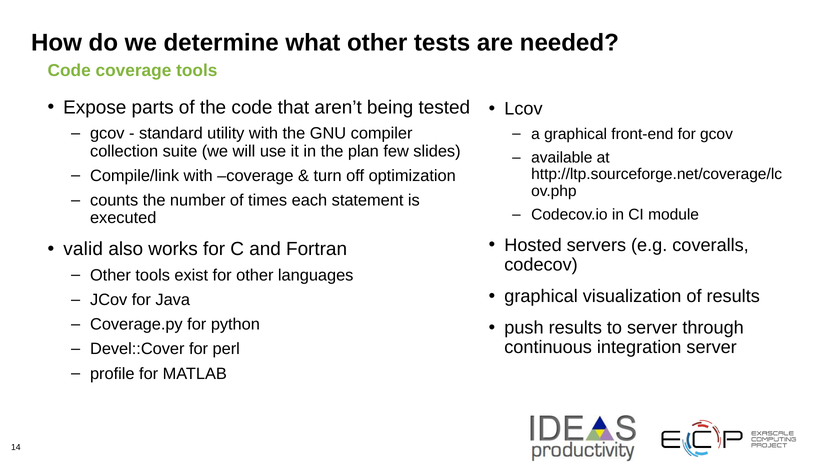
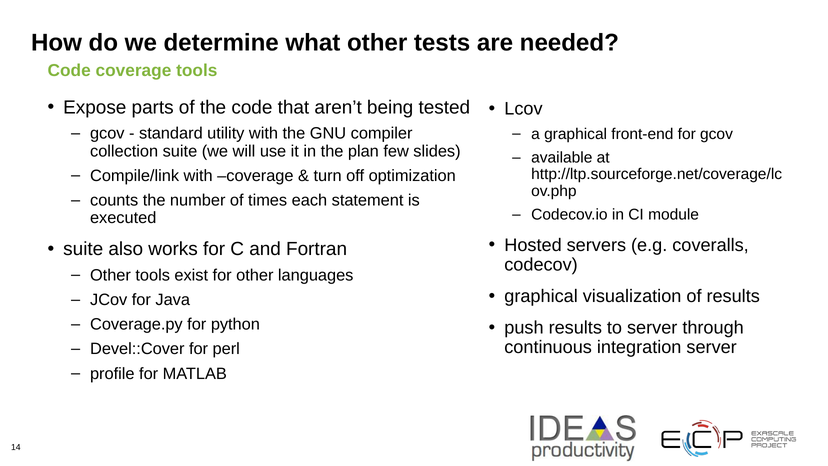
valid at (83, 249): valid -> suite
